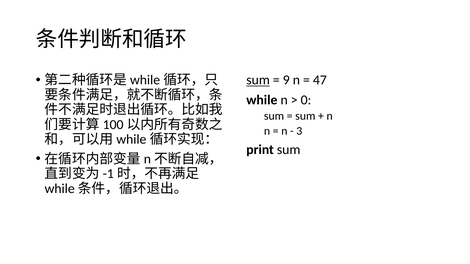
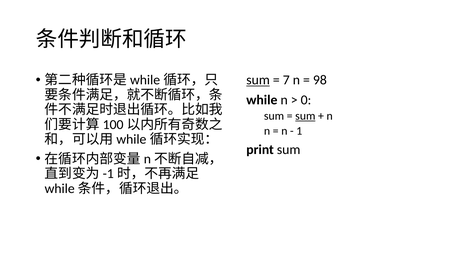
9: 9 -> 7
47: 47 -> 98
sum at (305, 116) underline: none -> present
3: 3 -> 1
